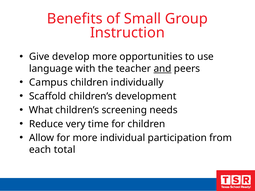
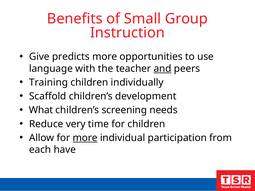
develop: develop -> predicts
Campus: Campus -> Training
more at (85, 138) underline: none -> present
total: total -> have
